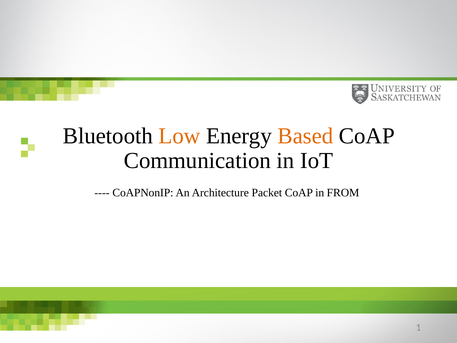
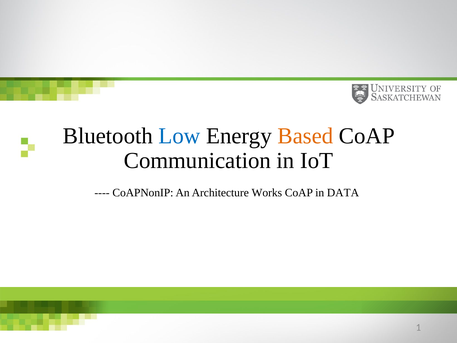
Low colour: orange -> blue
Packet: Packet -> Works
FROM: FROM -> DATA
